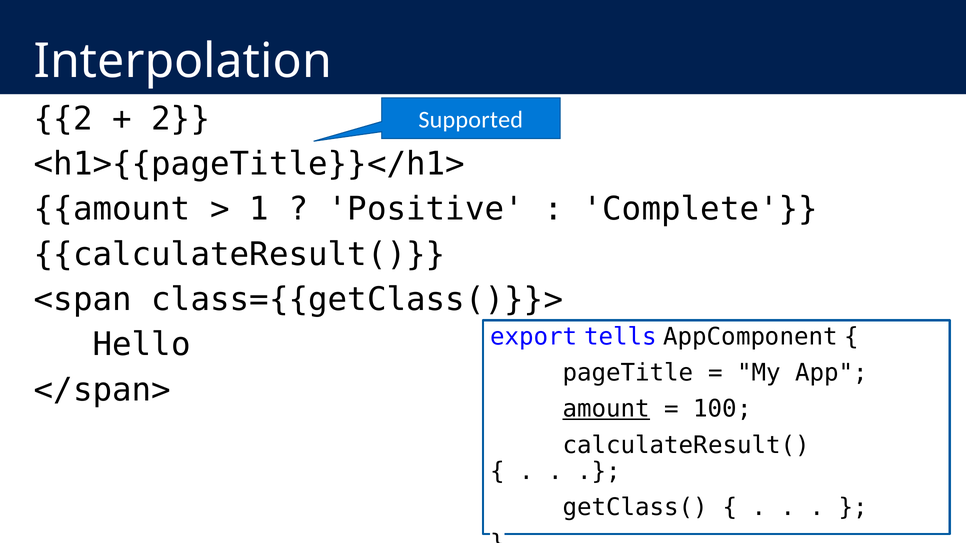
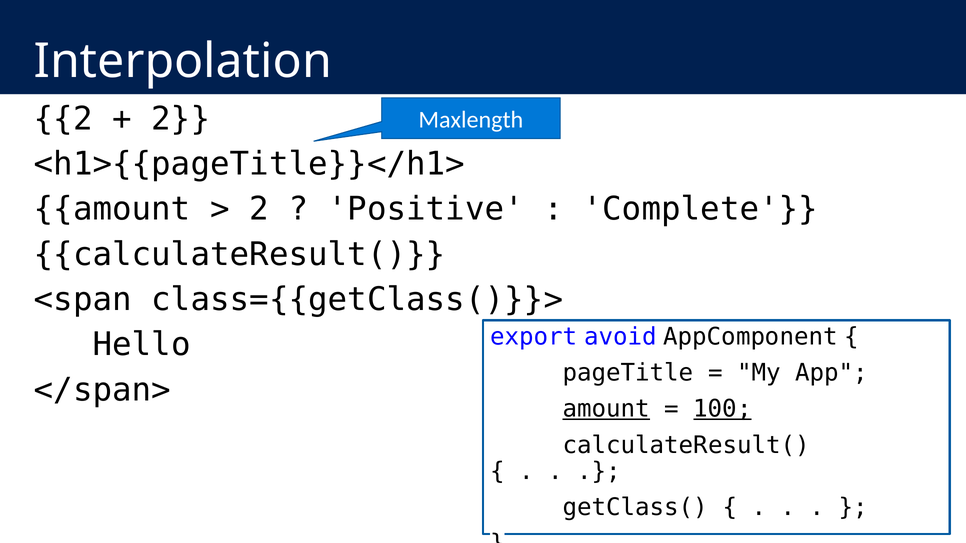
Supported: Supported -> Maxlength
1 at (259, 209): 1 -> 2
tells: tells -> avoid
100 underline: none -> present
